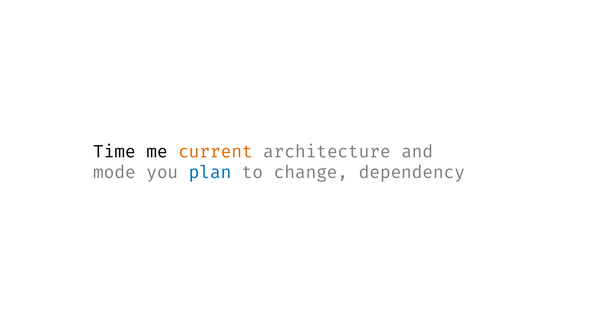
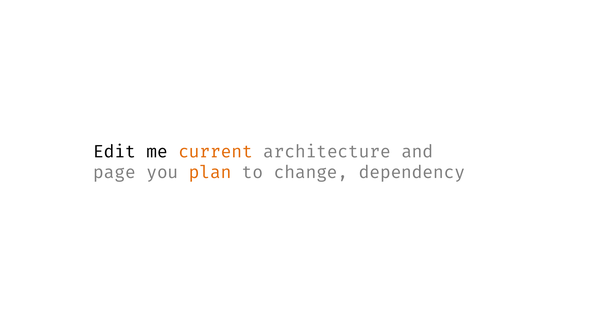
Time: Time -> Edit
mode: mode -> page
plan colour: blue -> orange
